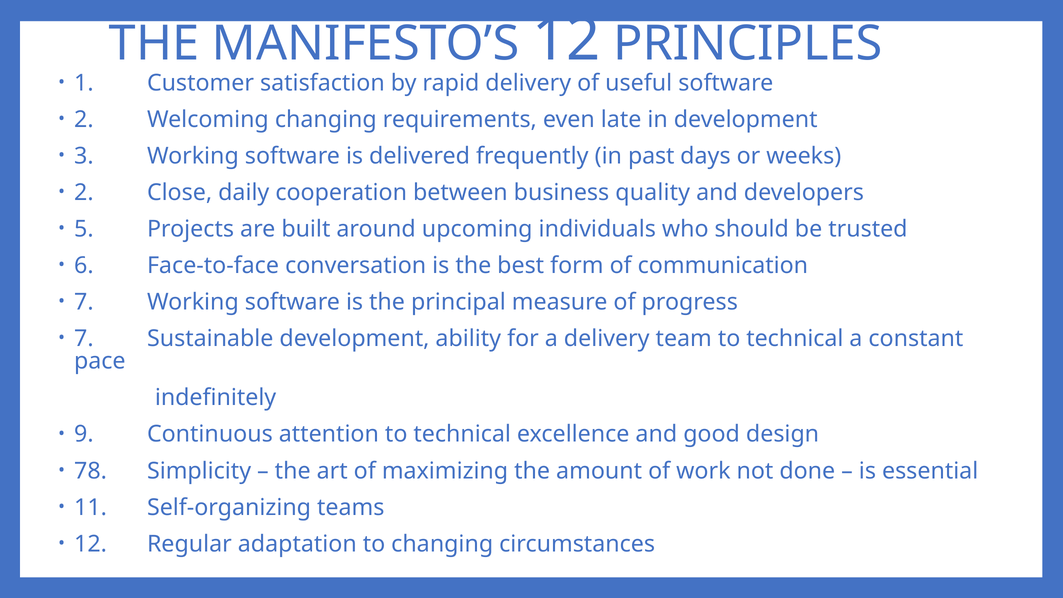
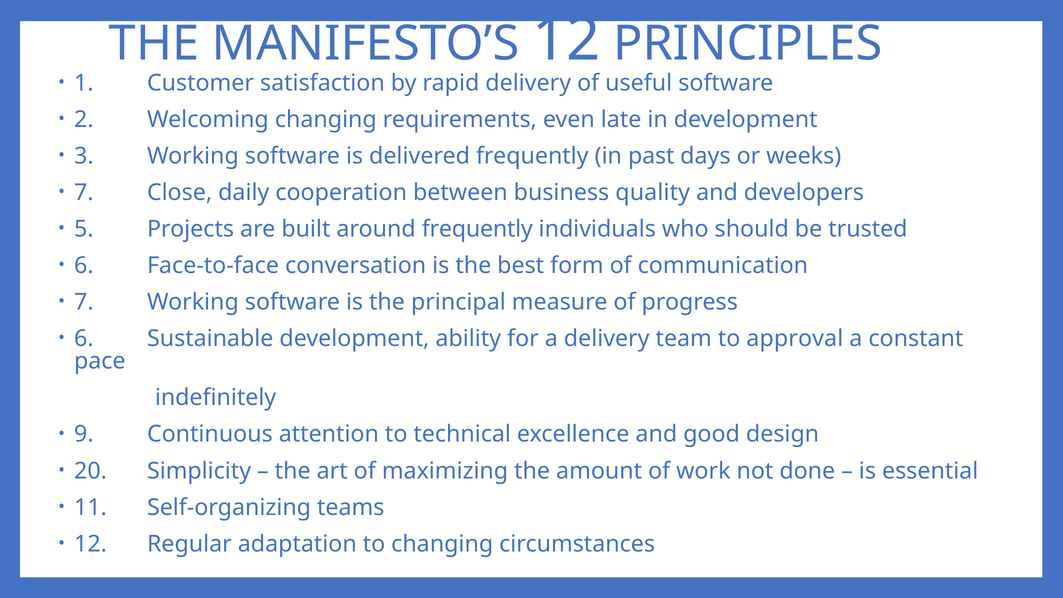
2 at (84, 192): 2 -> 7
around upcoming: upcoming -> frequently
7 at (84, 339): 7 -> 6
team to technical: technical -> approval
78: 78 -> 20
